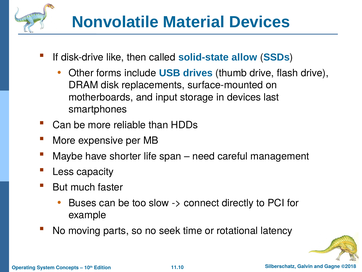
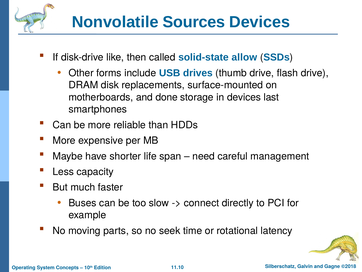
Material: Material -> Sources
input: input -> done
